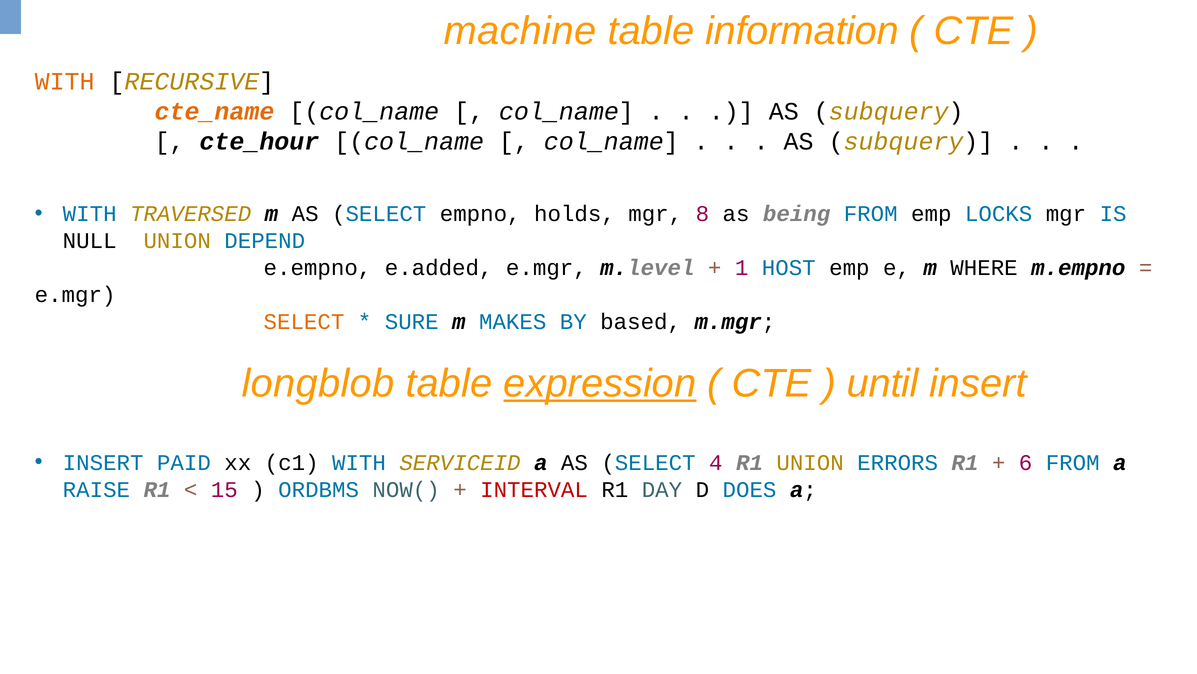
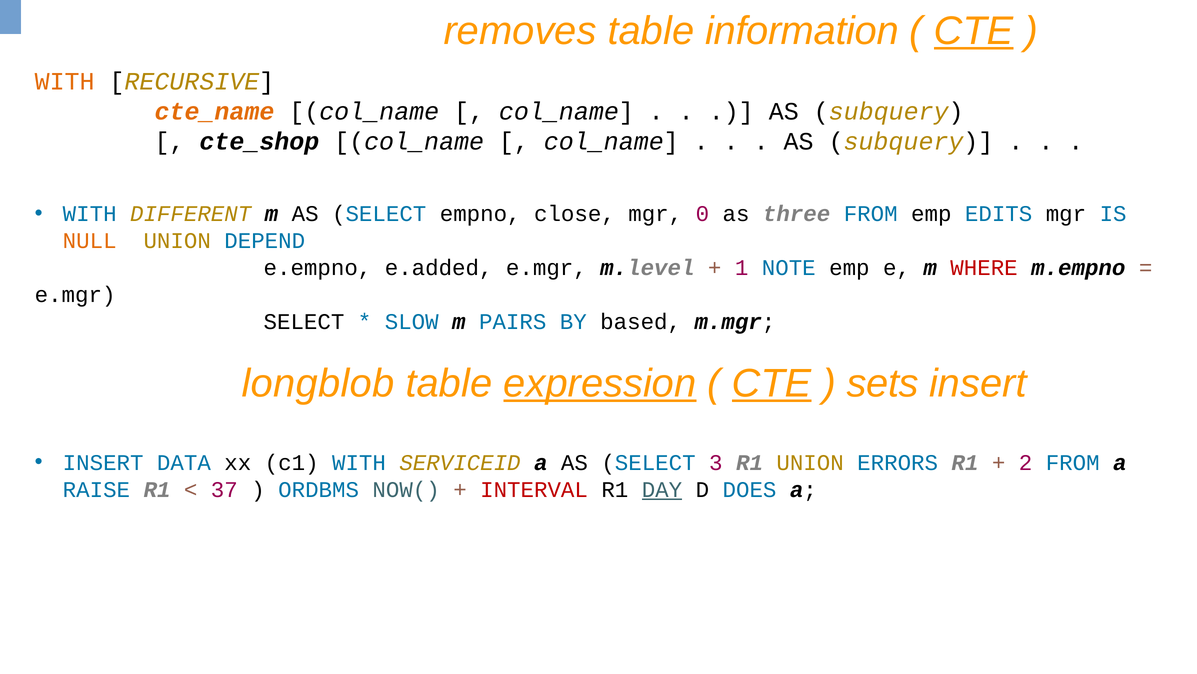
machine: machine -> removes
CTE at (974, 31) underline: none -> present
cte_hour: cte_hour -> cte_shop
TRAVERSED: TRAVERSED -> DIFFERENT
holds: holds -> close
8: 8 -> 0
being: being -> three
LOCKS: LOCKS -> EDITS
NULL colour: black -> orange
HOST: HOST -> NOTE
WHERE colour: black -> red
SELECT at (304, 321) colour: orange -> black
SURE: SURE -> SLOW
MAKES: MAKES -> PAIRS
CTE at (772, 383) underline: none -> present
until: until -> sets
PAID: PAID -> DATA
4: 4 -> 3
6: 6 -> 2
15: 15 -> 37
DAY underline: none -> present
